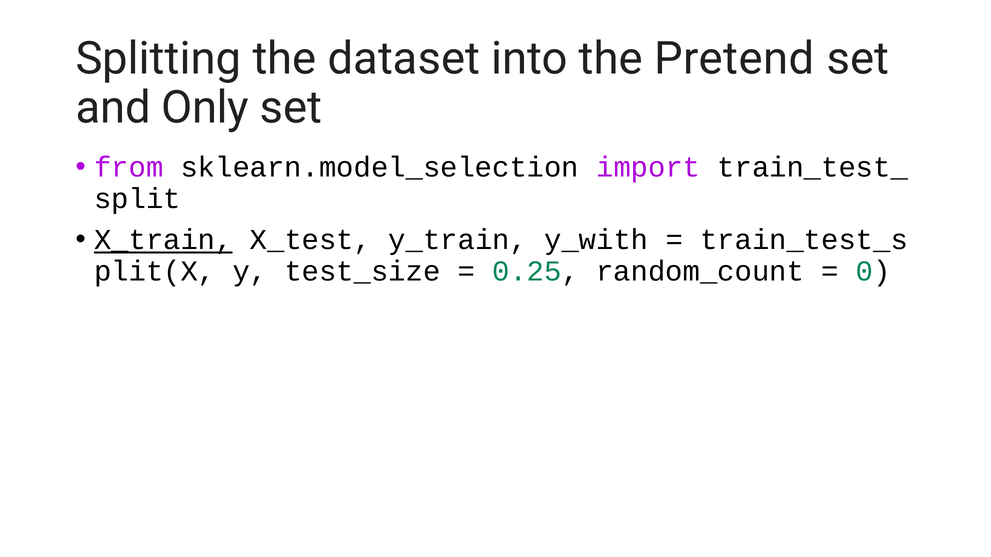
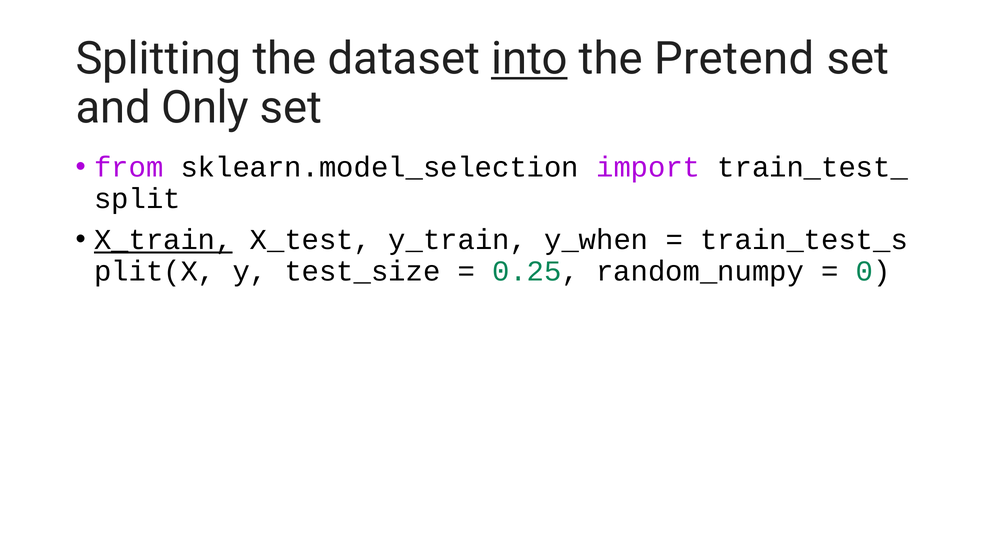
into underline: none -> present
y_with: y_with -> y_when
random_count: random_count -> random_numpy
